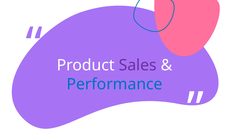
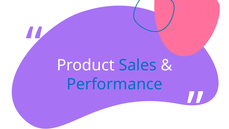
Sales colour: purple -> blue
